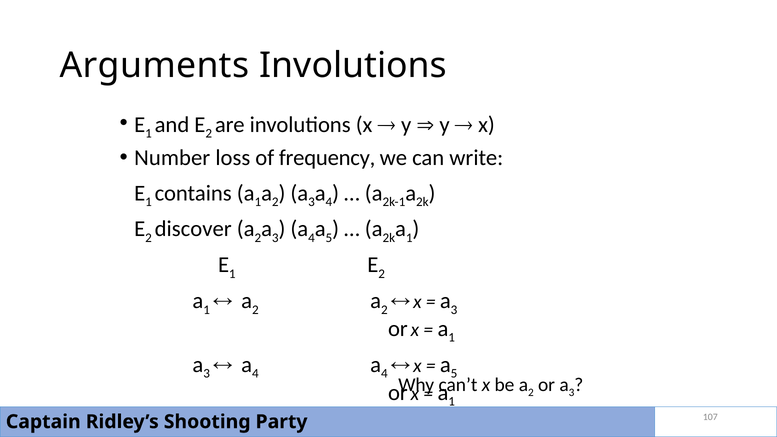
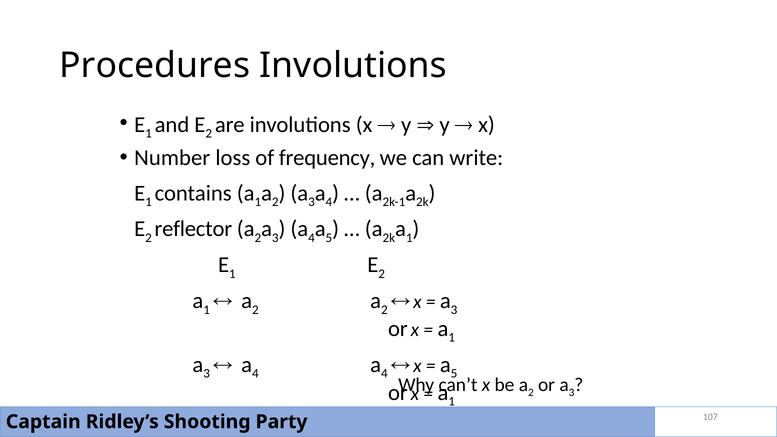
Arguments: Arguments -> Procedures
discover: discover -> reflector
